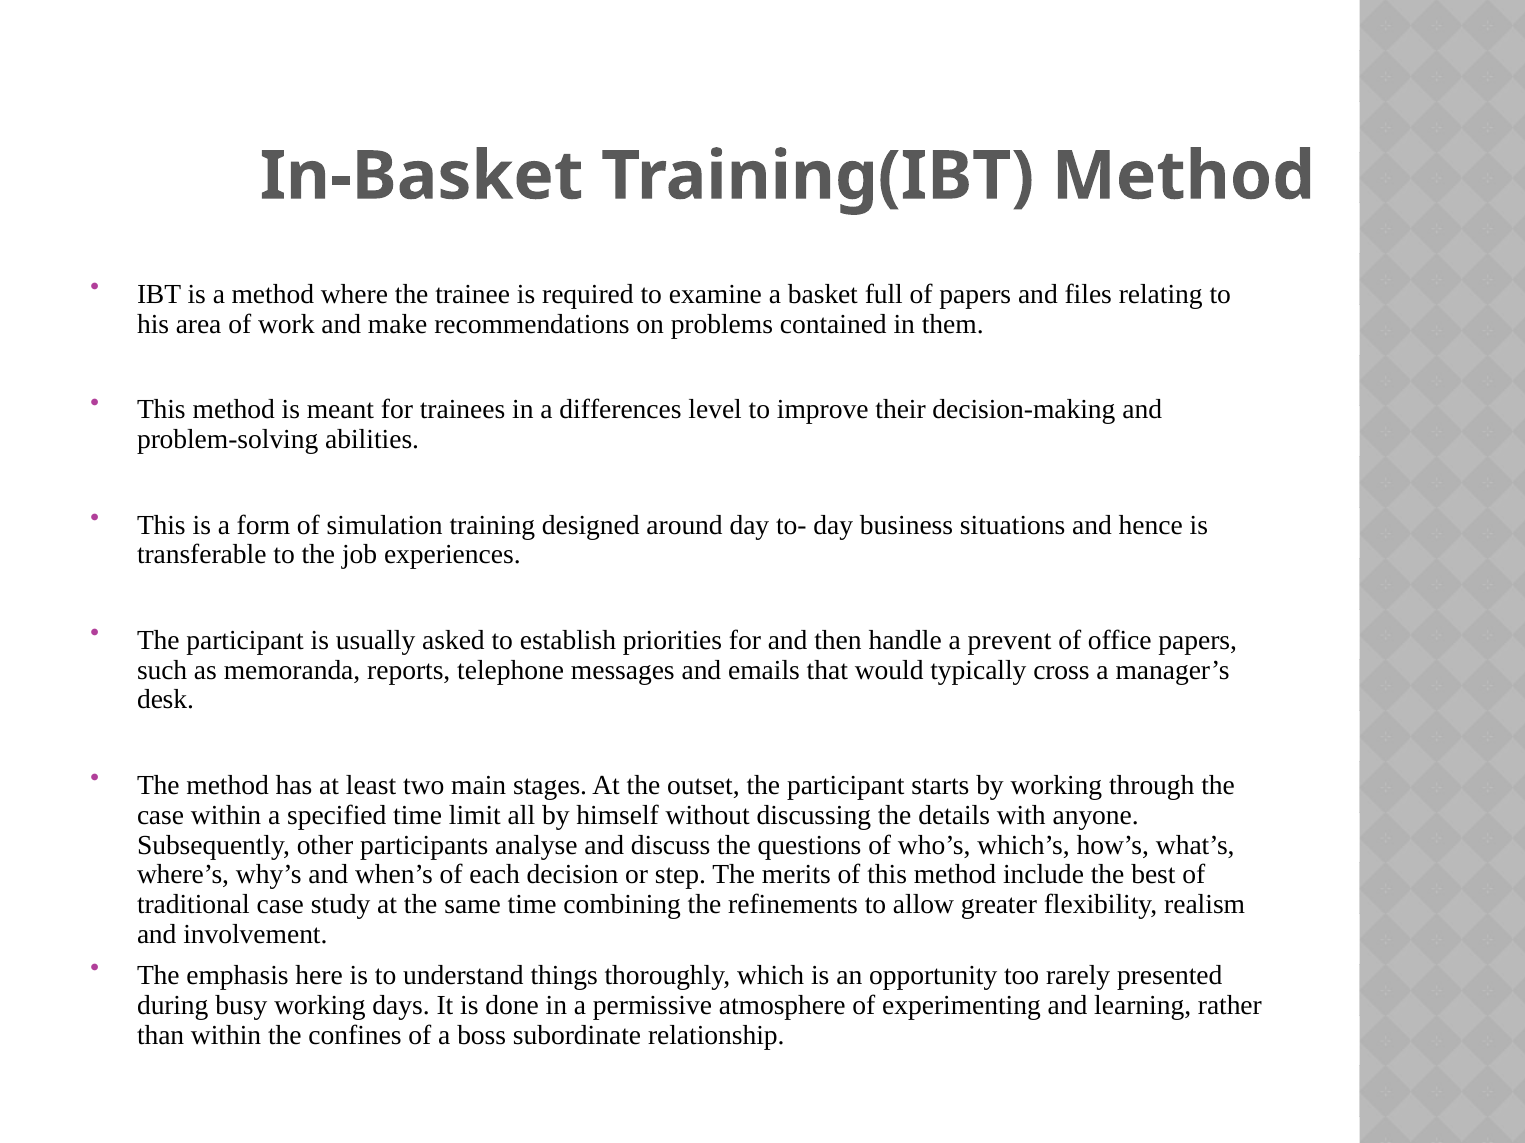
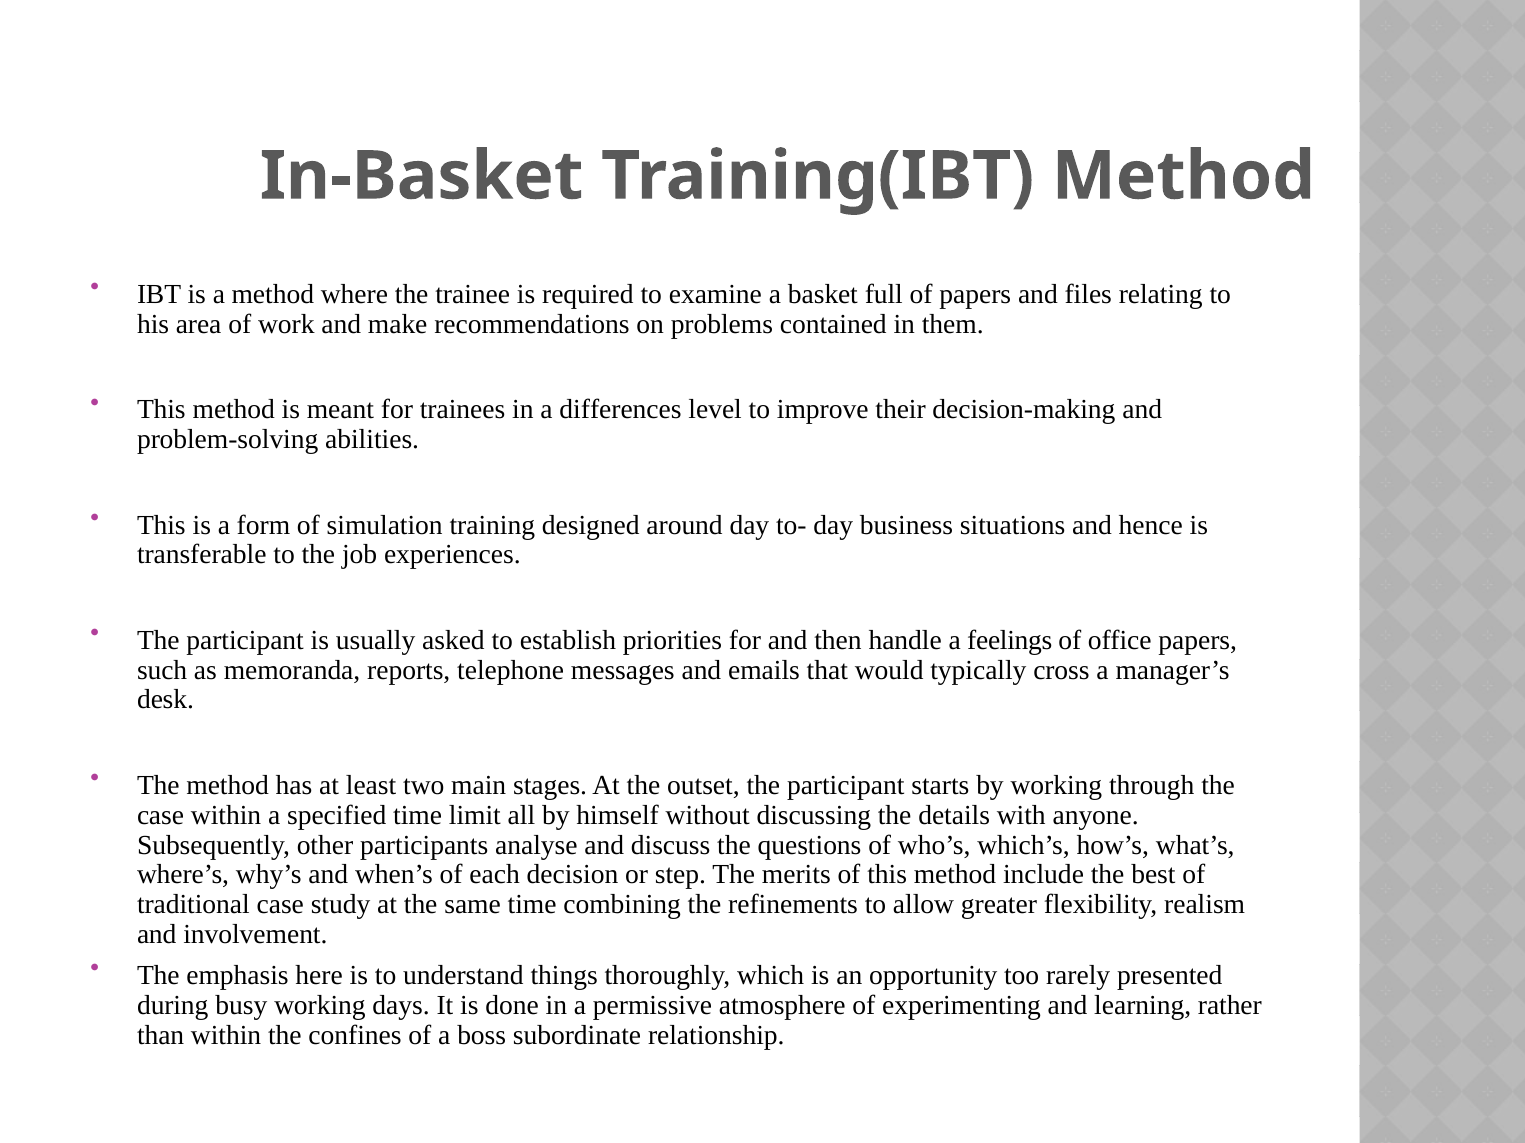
prevent: prevent -> feelings
